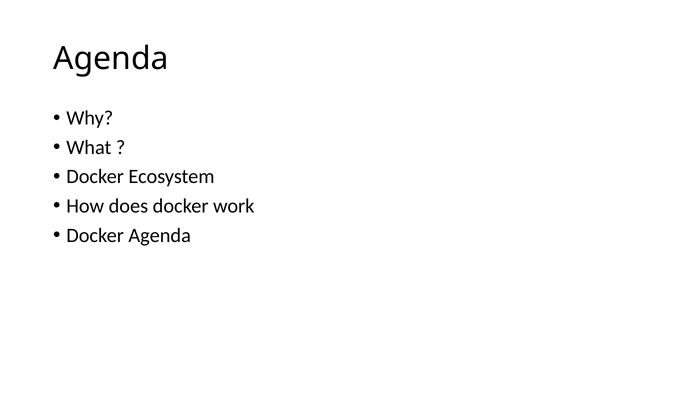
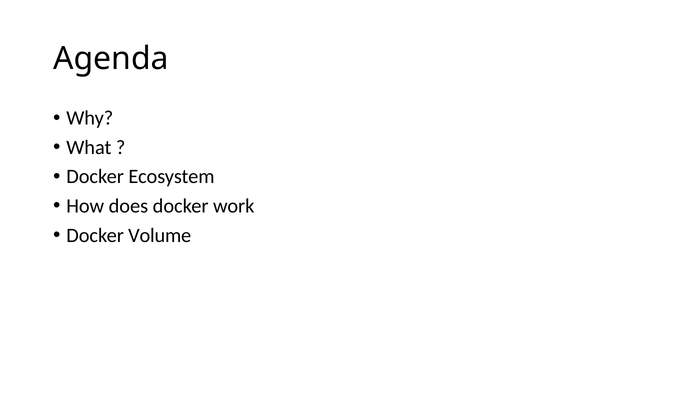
Docker Agenda: Agenda -> Volume
